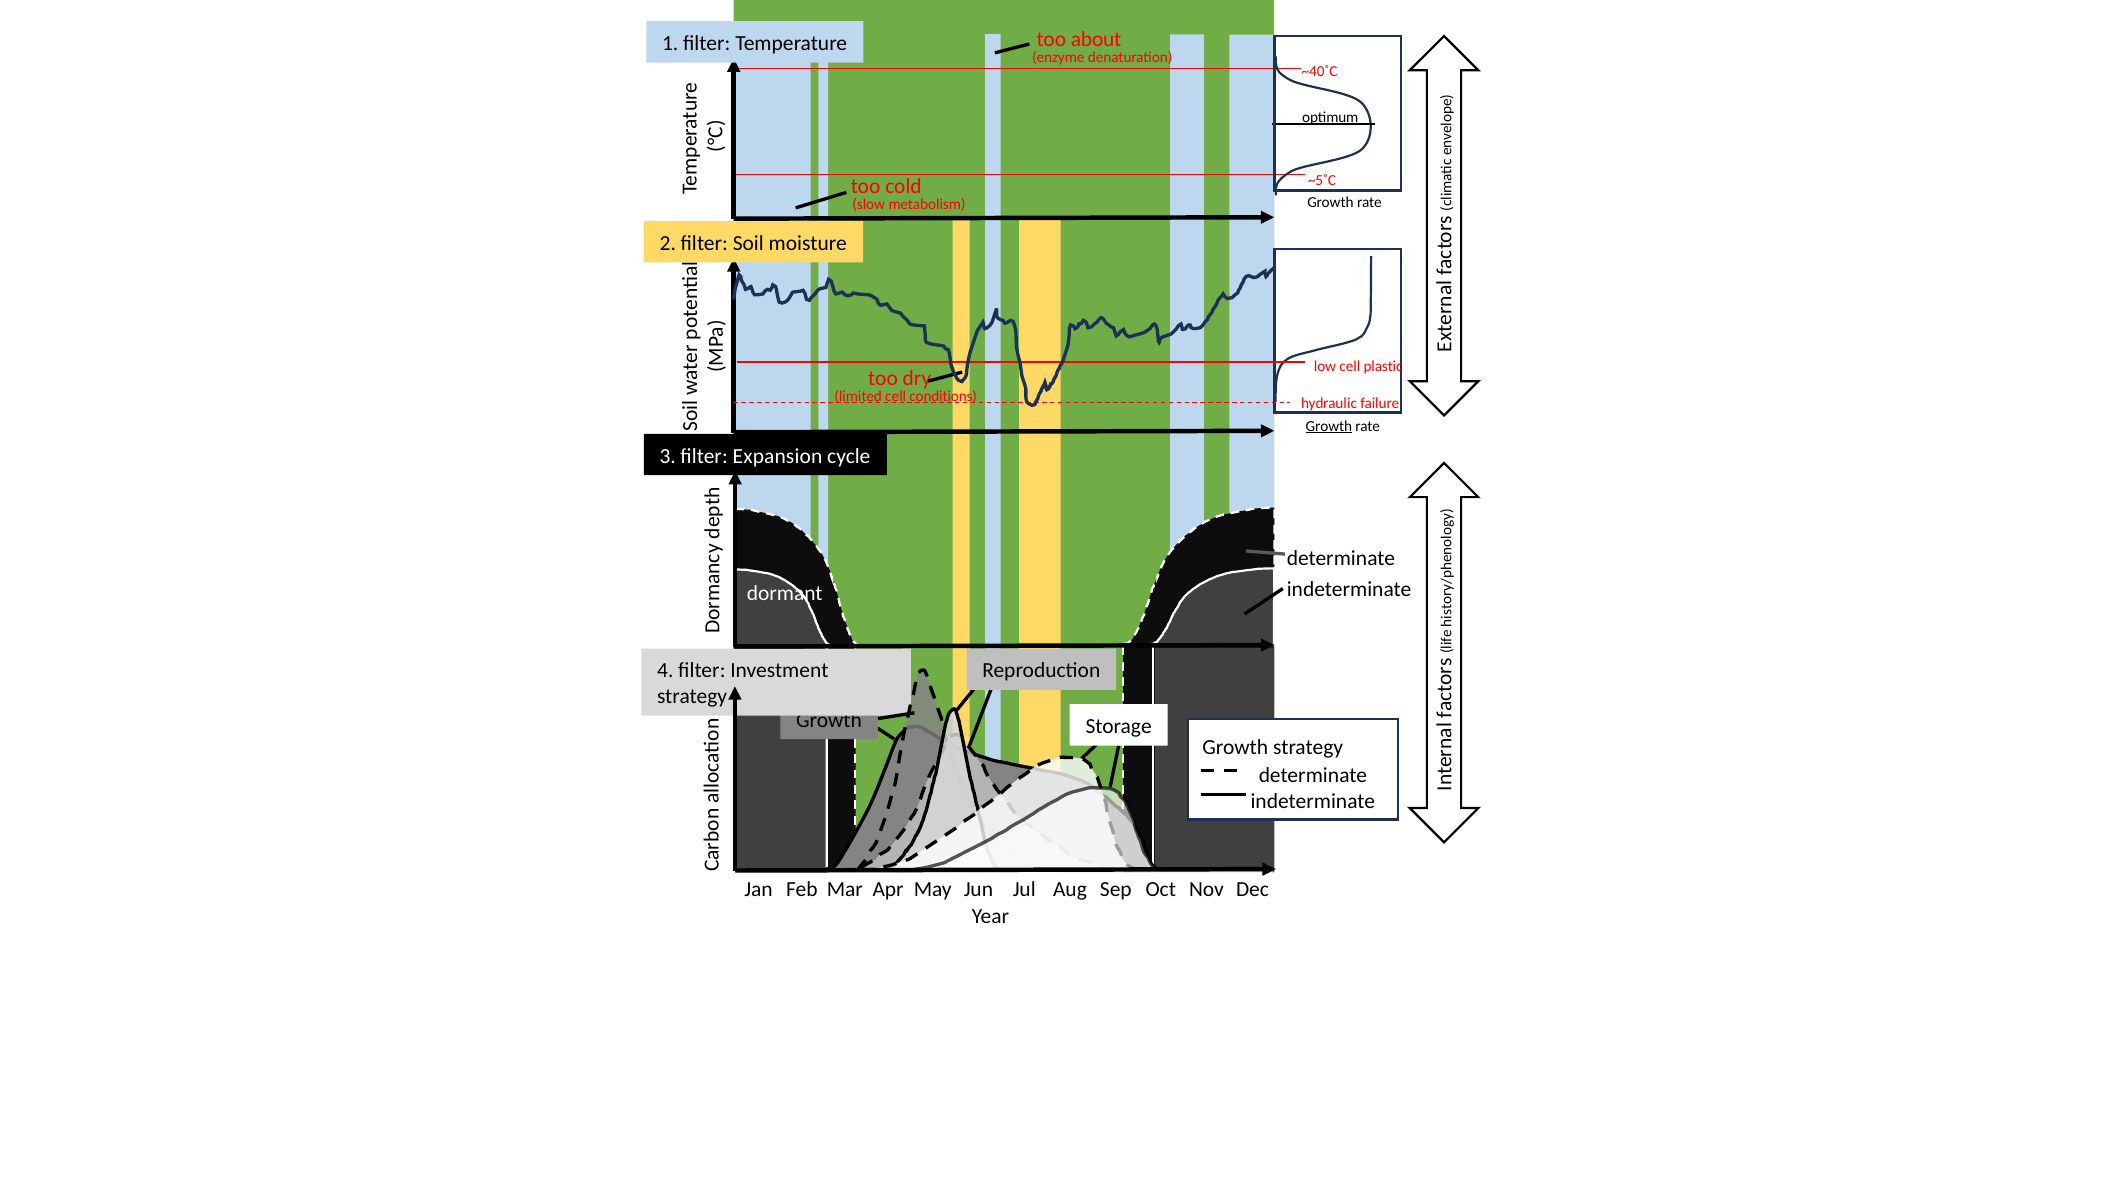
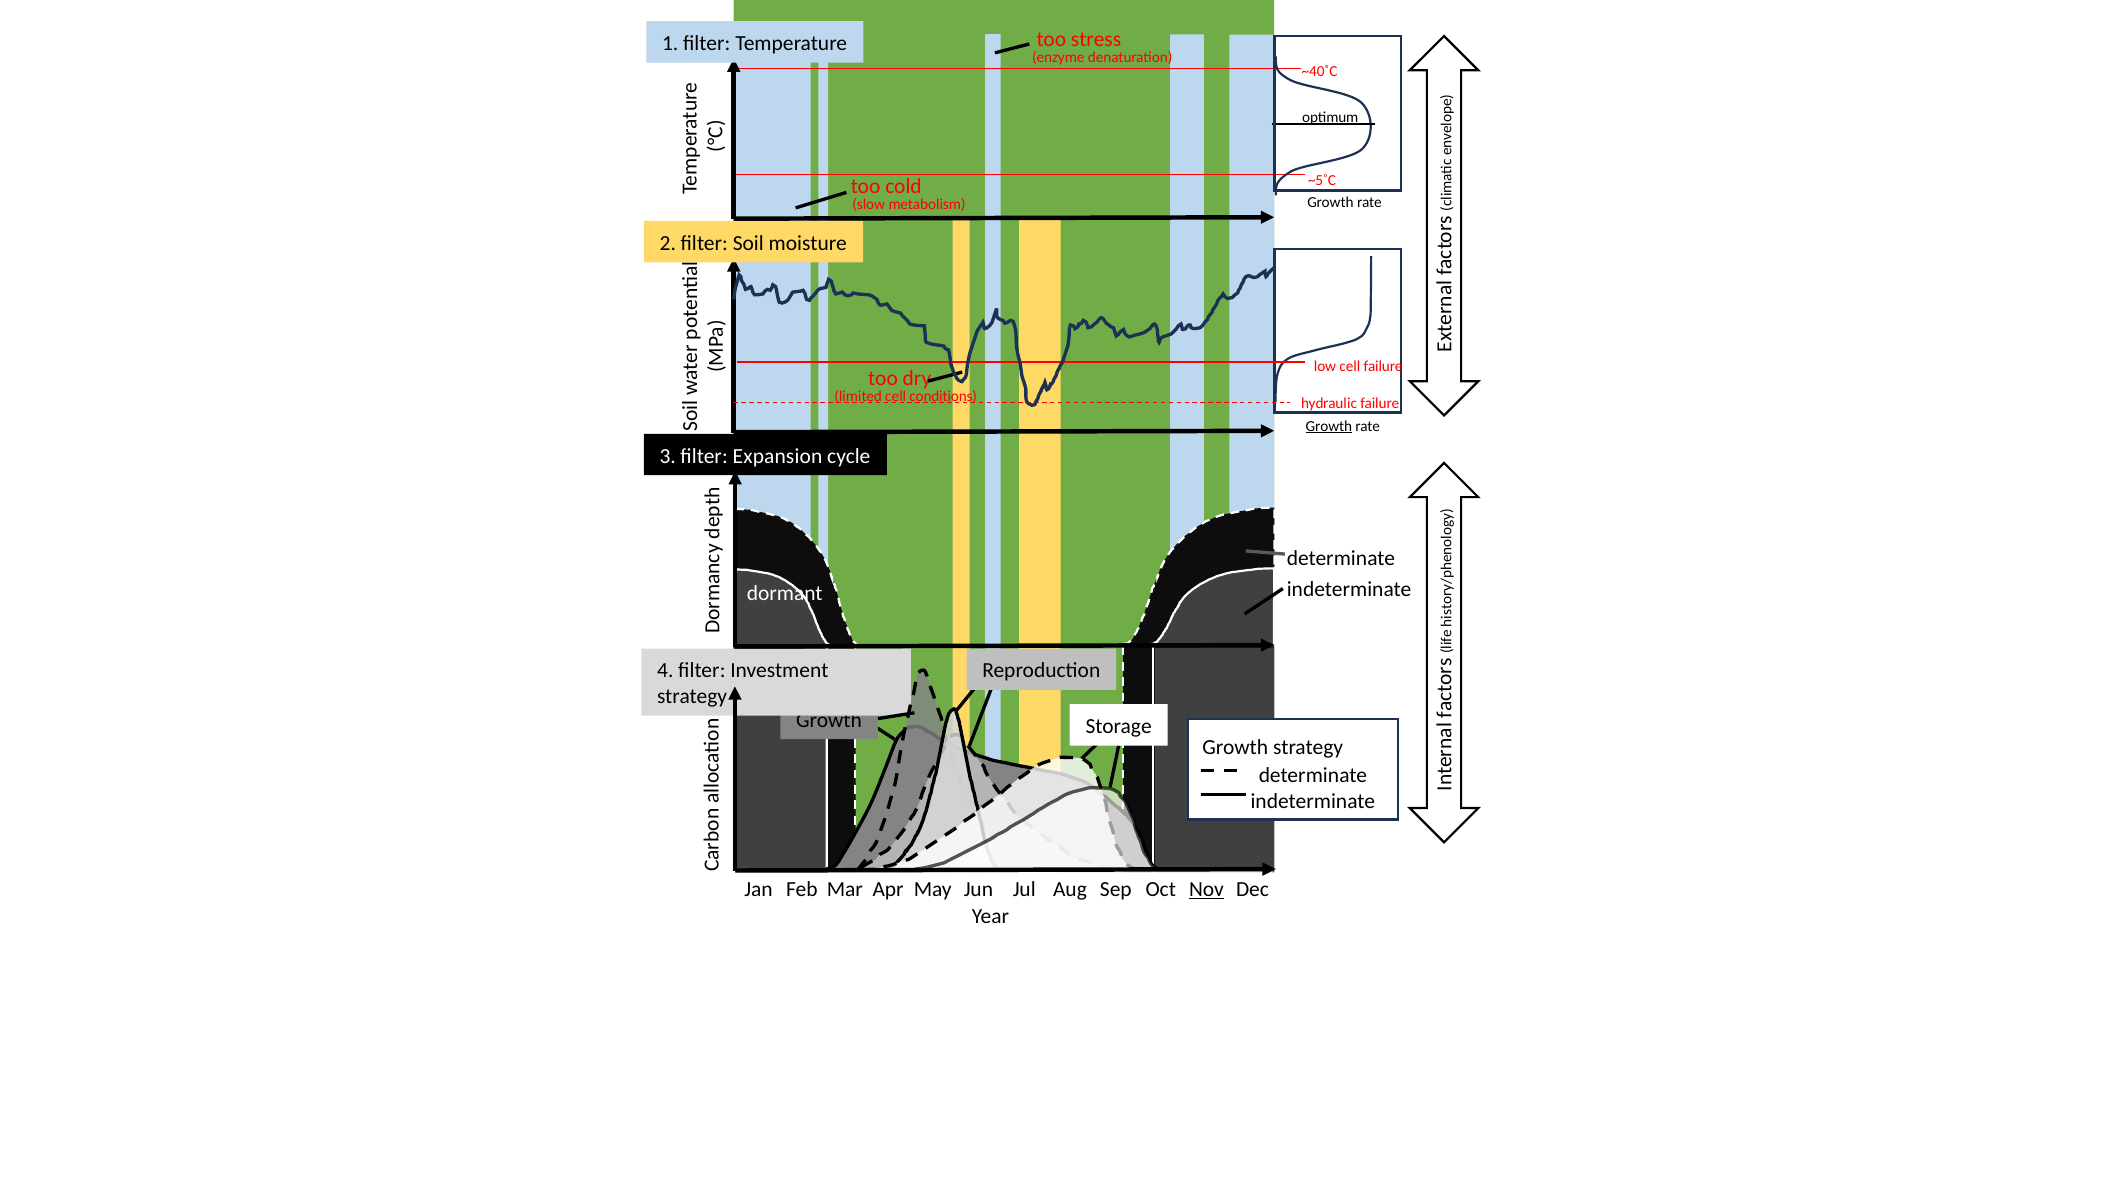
about: about -> stress
cell plastic: plastic -> failure
Nov at (1206, 889) underline: none -> present
